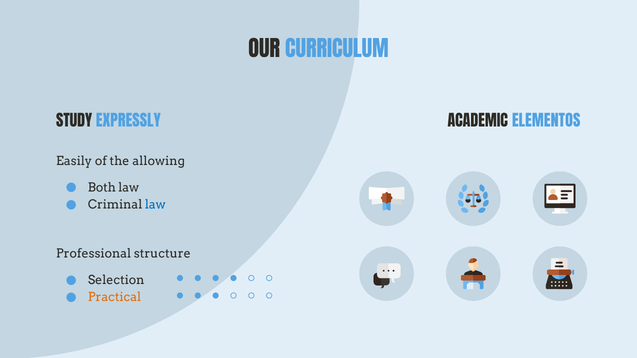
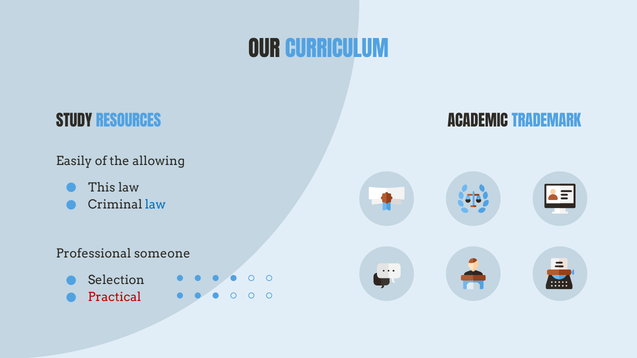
EXPRESSLY: EXPRESSLY -> RESOURCES
ELEMENTOS: ELEMENTOS -> TRADEMARK
Both: Both -> This
structure: structure -> someone
Practical colour: orange -> red
